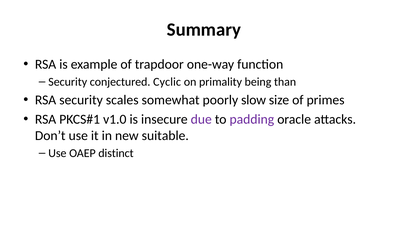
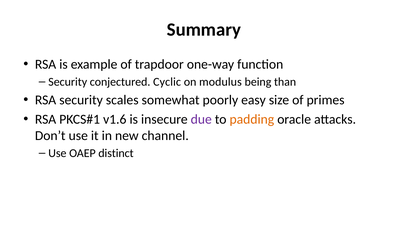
primality: primality -> modulus
slow: slow -> easy
v1.0: v1.0 -> v1.6
padding colour: purple -> orange
suitable: suitable -> channel
